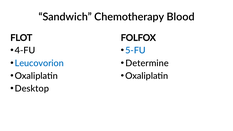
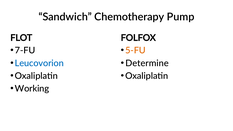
Blood: Blood -> Pump
4-FU: 4-FU -> 7-FU
5-FU colour: blue -> orange
Desktop: Desktop -> Working
